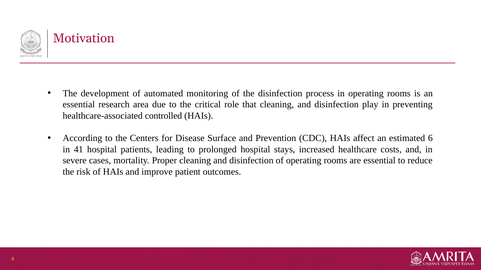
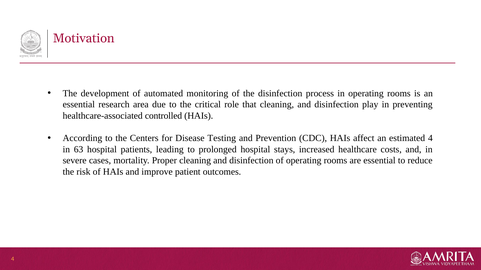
Surface: Surface -> Testing
estimated 6: 6 -> 4
41: 41 -> 63
